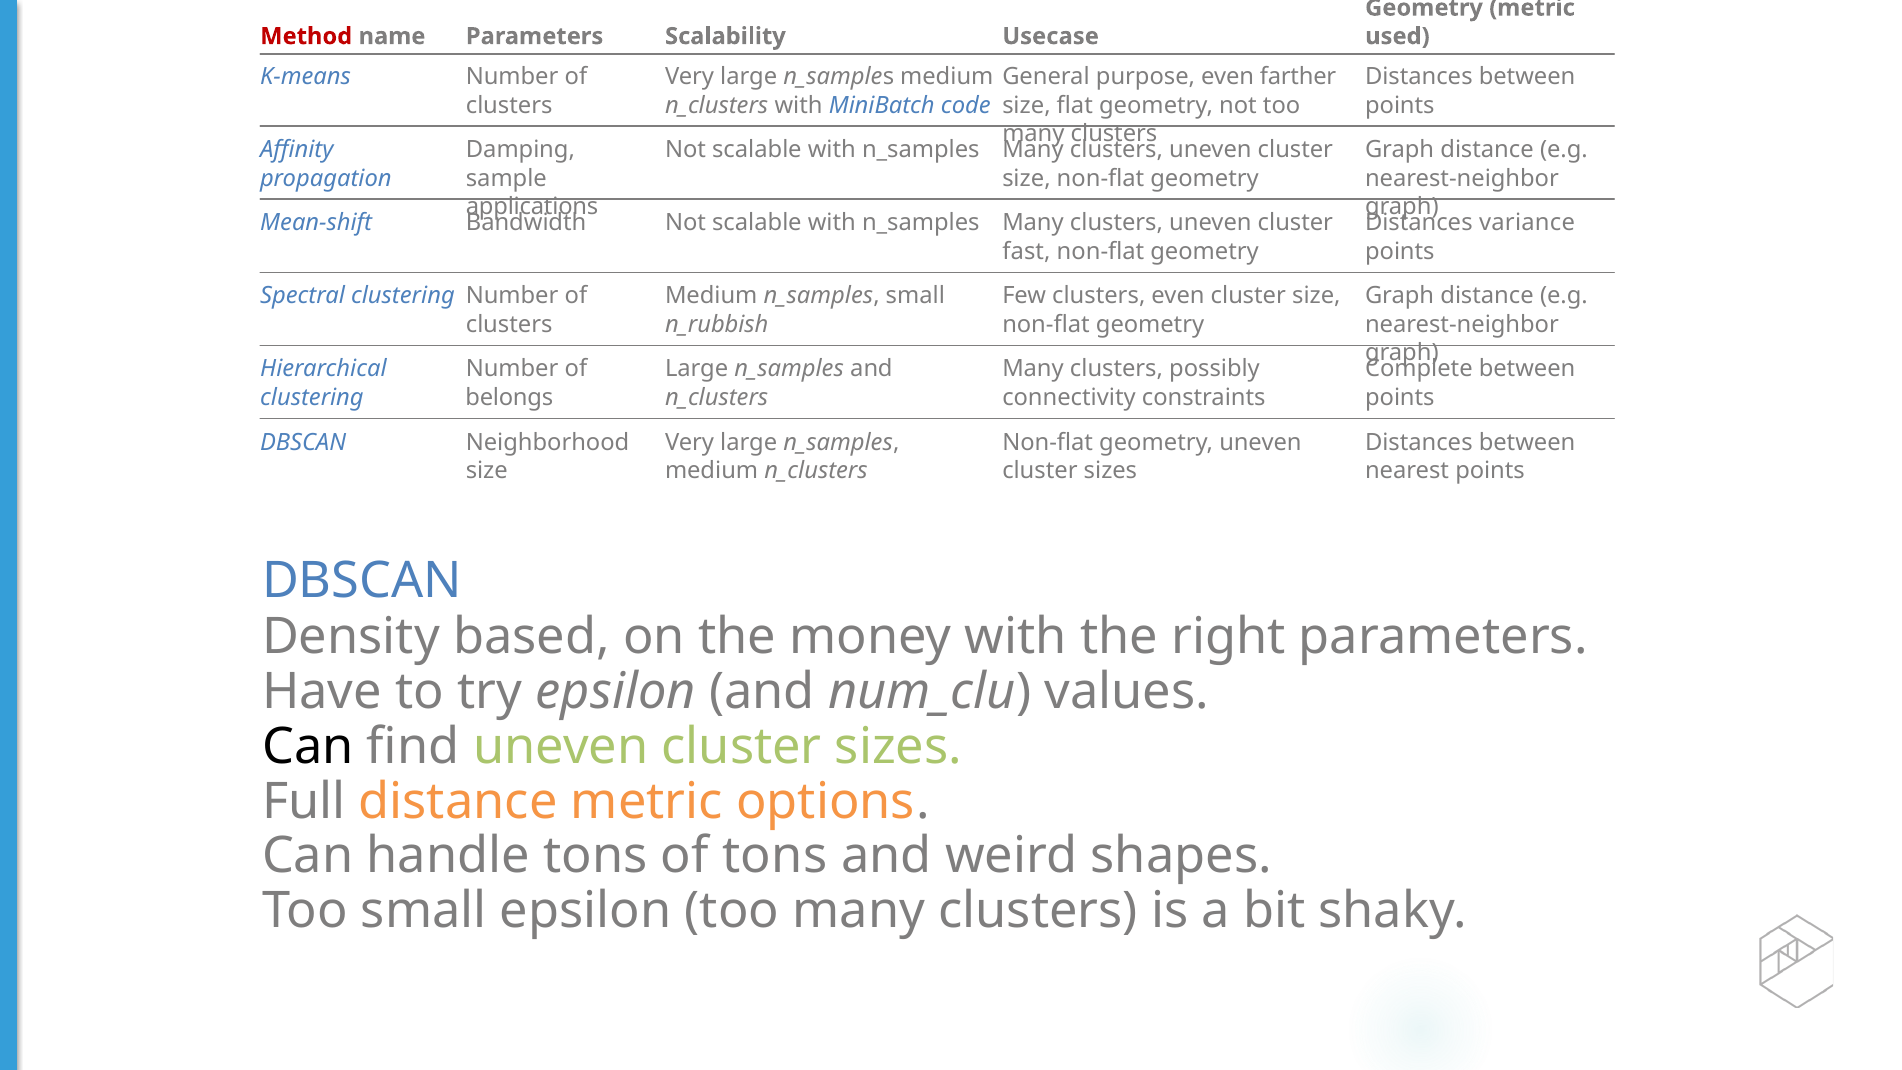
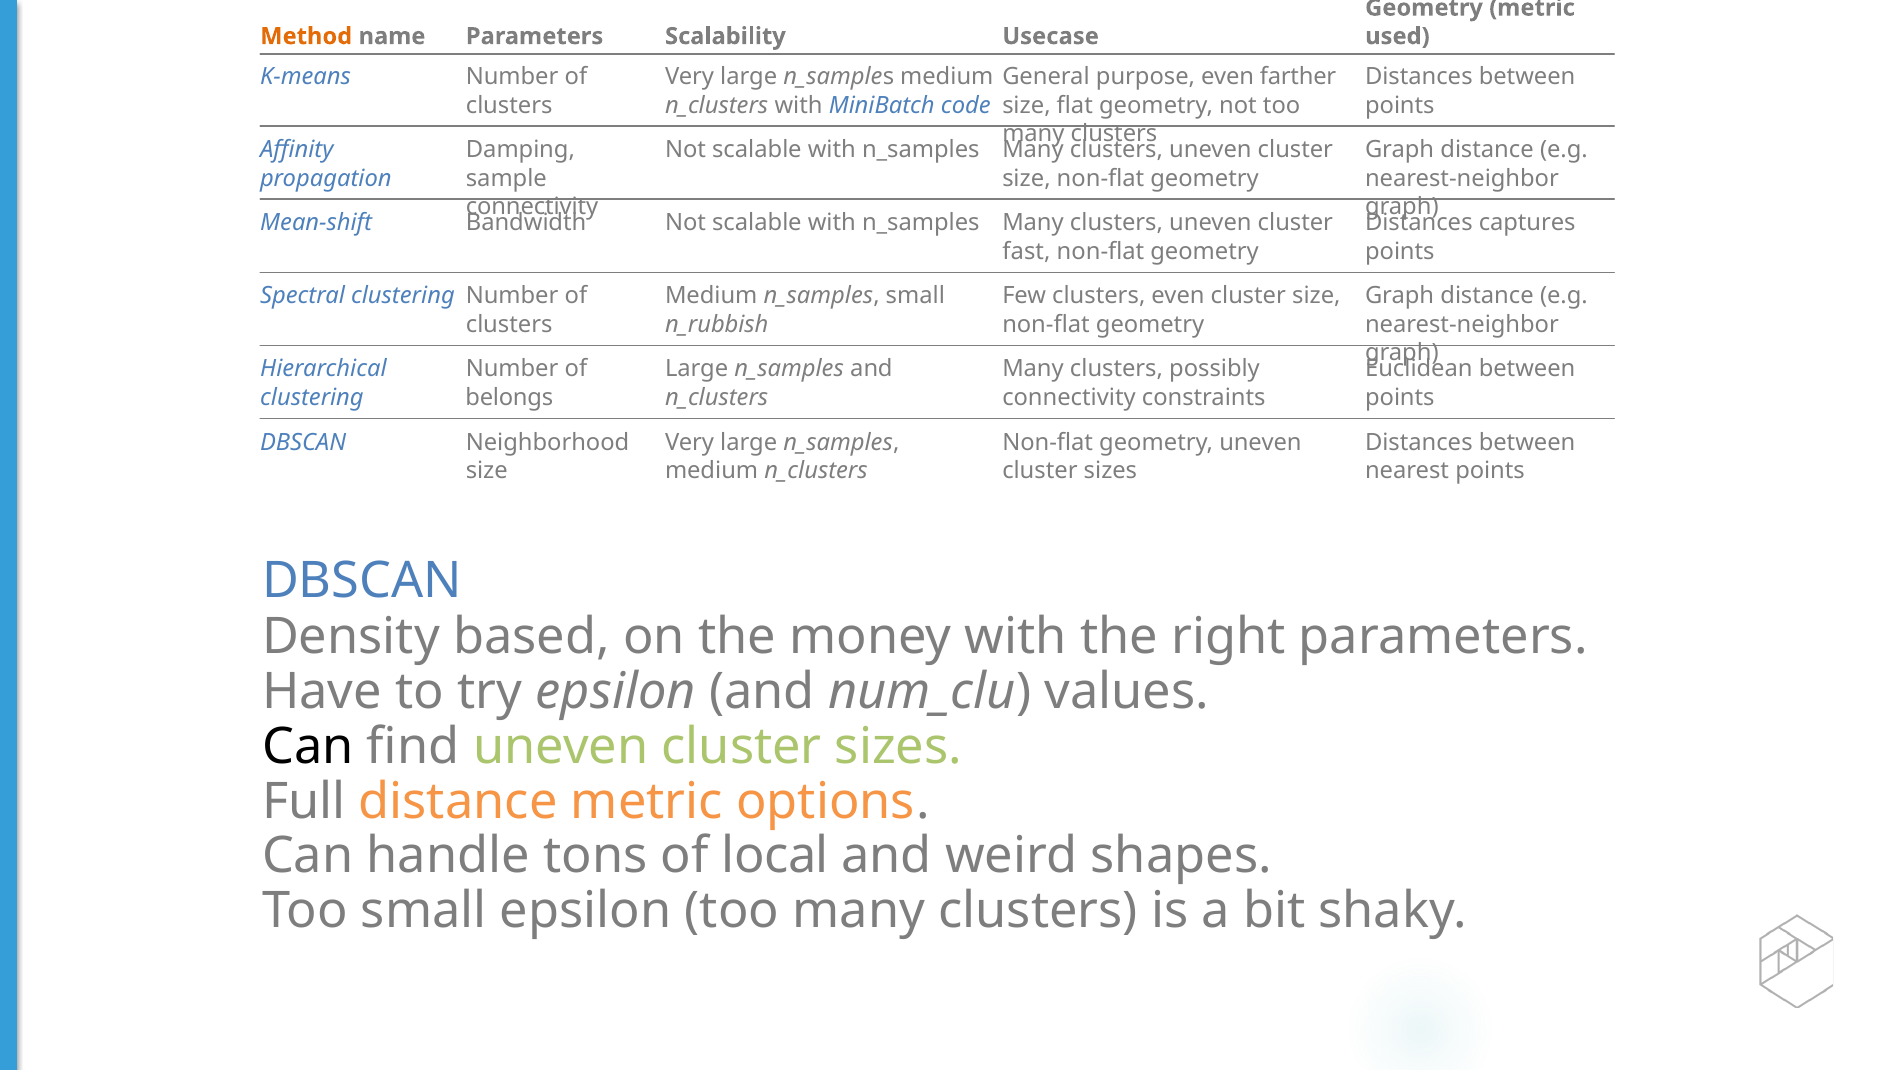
Method colour: red -> orange
applications at (532, 207): applications -> connectivity
variance: variance -> captures
Complete: Complete -> Euclidean
of tons: tons -> local
